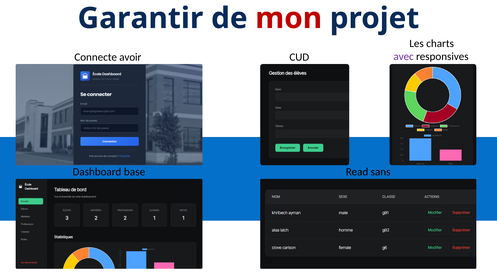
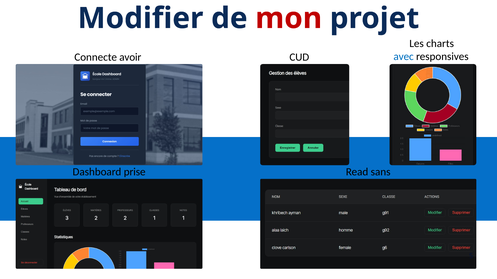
Garantir: Garantir -> Modifier
avec colour: purple -> blue
base: base -> prise
